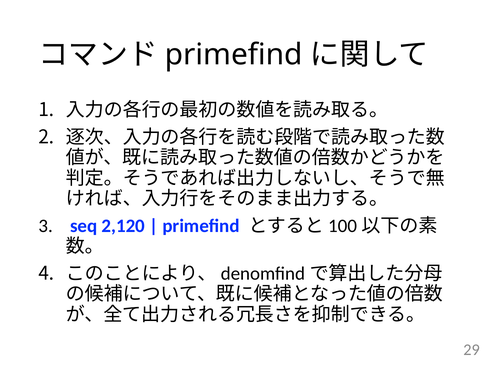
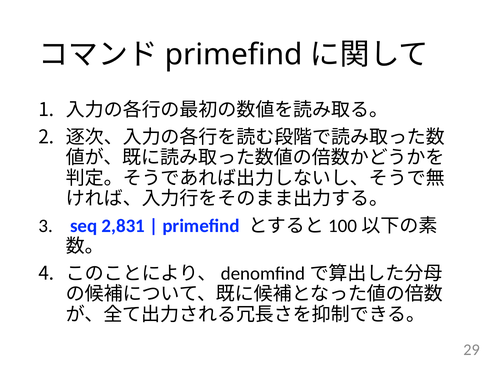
2,120: 2,120 -> 2,831
